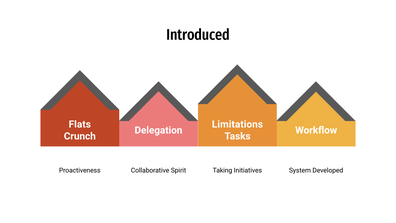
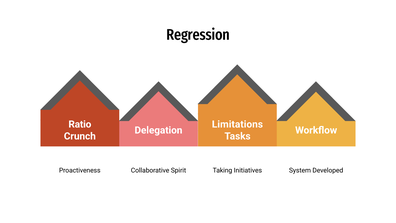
Introduced: Introduced -> Regression
Flats: Flats -> Ratio
